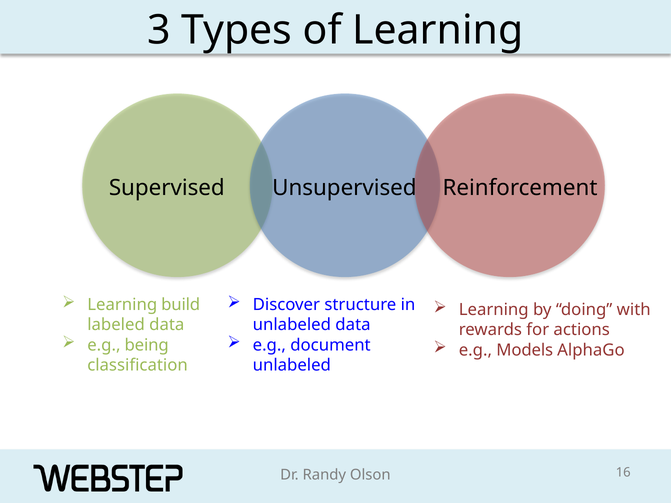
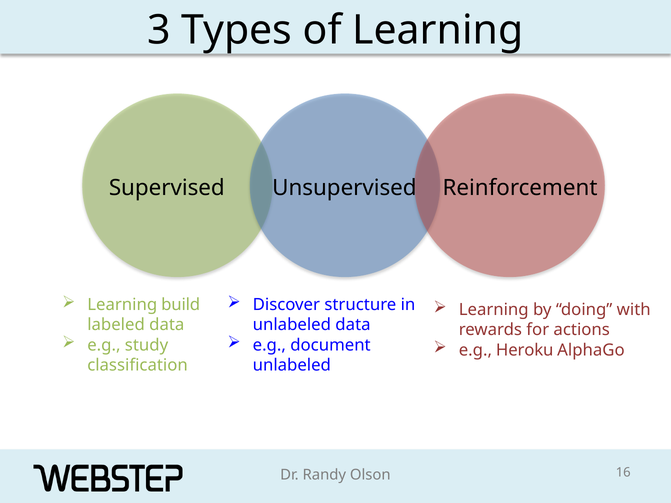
being: being -> study
Models: Models -> Heroku
